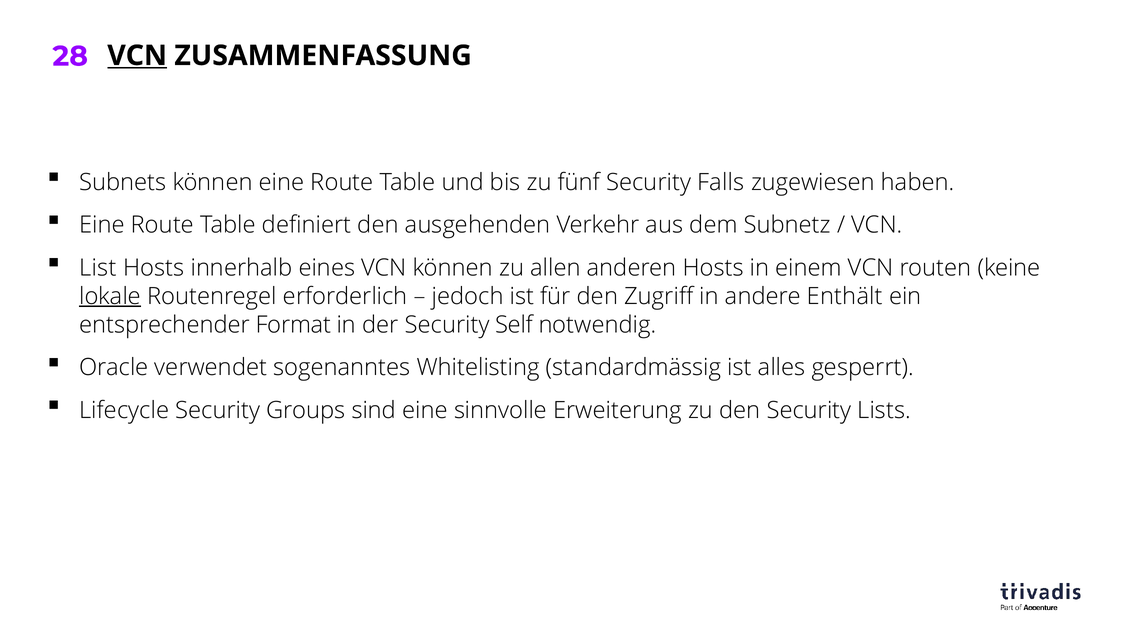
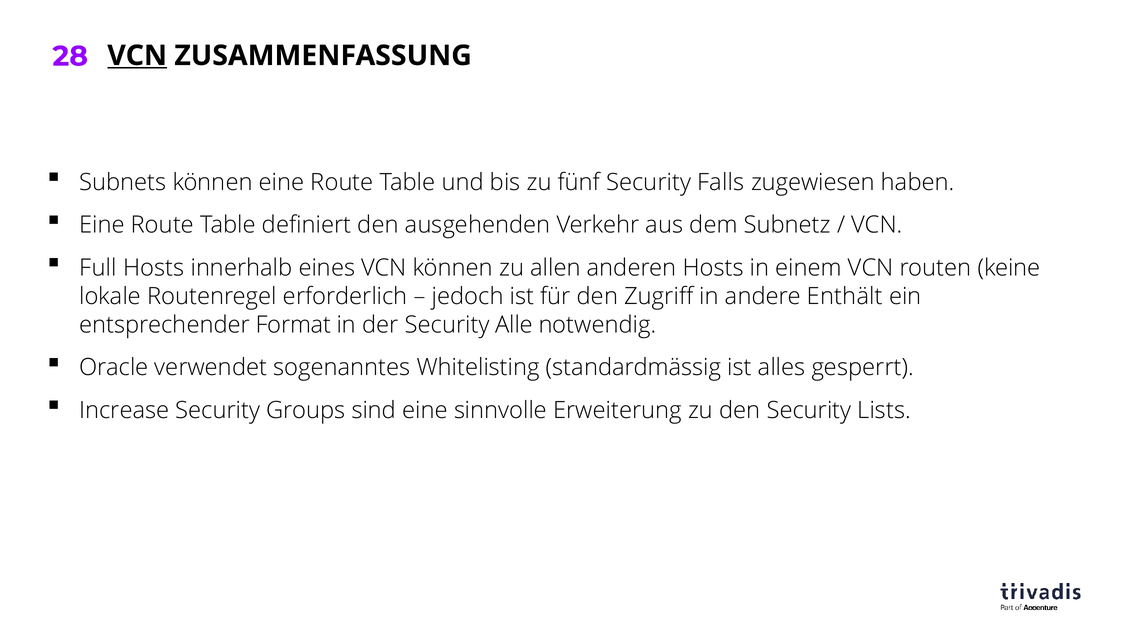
List: List -> Full
lokale underline: present -> none
Self: Self -> Alle
Lifecycle: Lifecycle -> Increase
